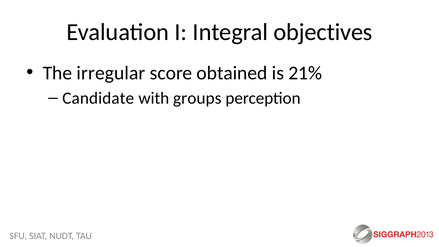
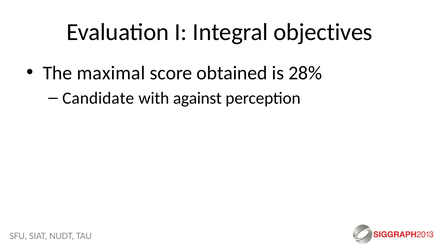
irregular: irregular -> maximal
21%: 21% -> 28%
groups: groups -> against
